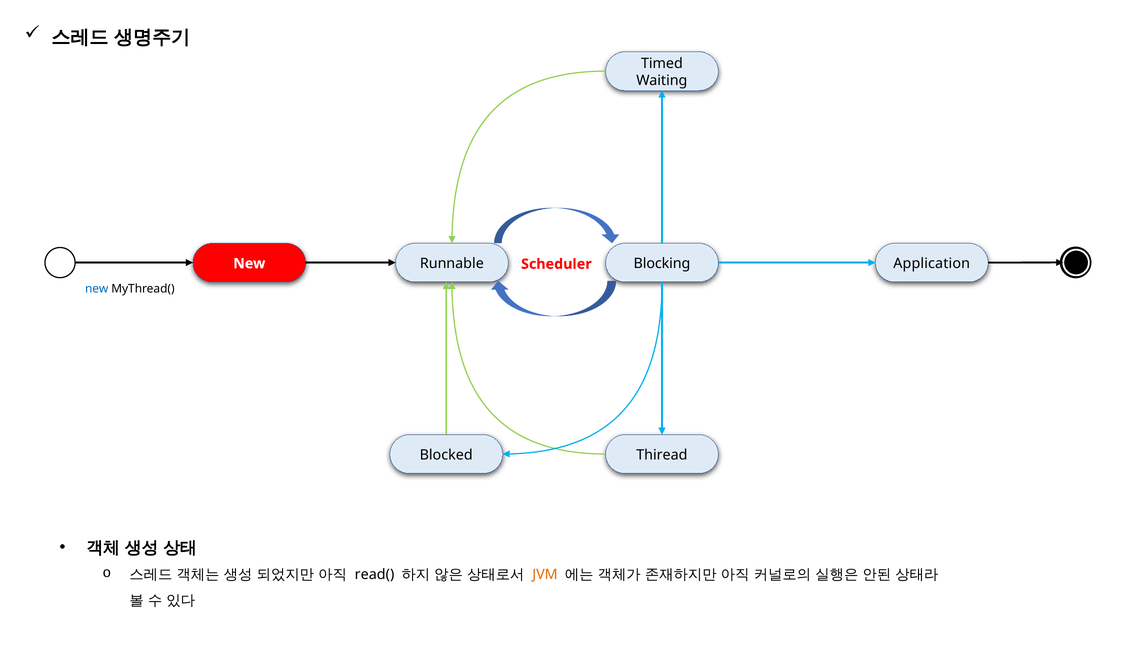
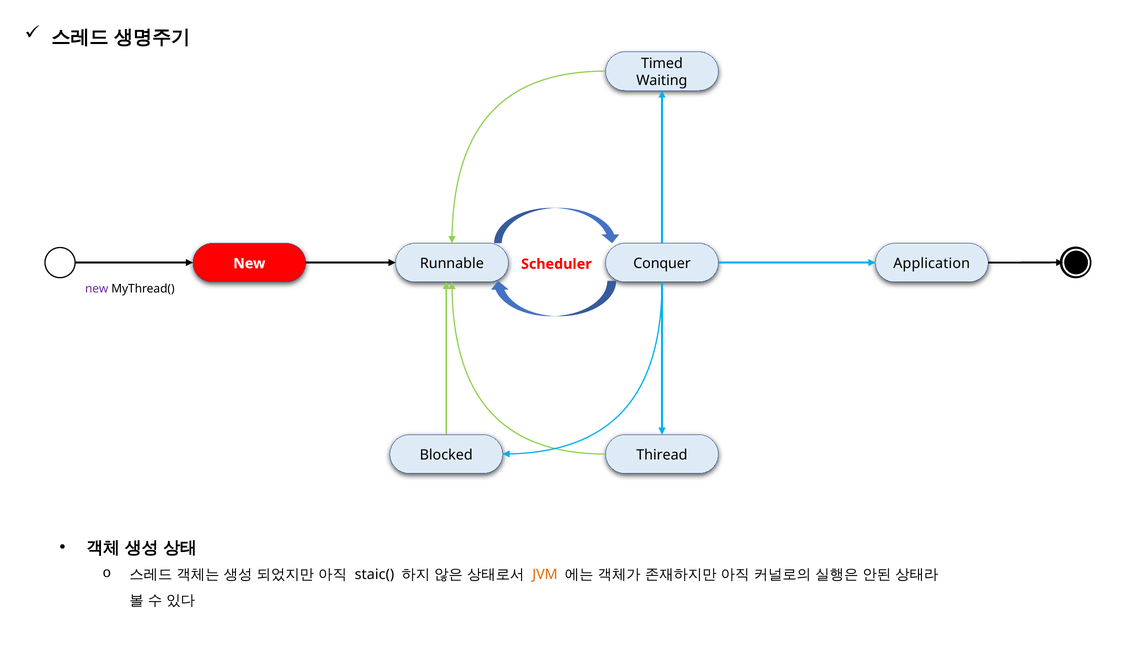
Blocking: Blocking -> Conquer
new at (97, 288) colour: blue -> purple
read(: read( -> staic(
